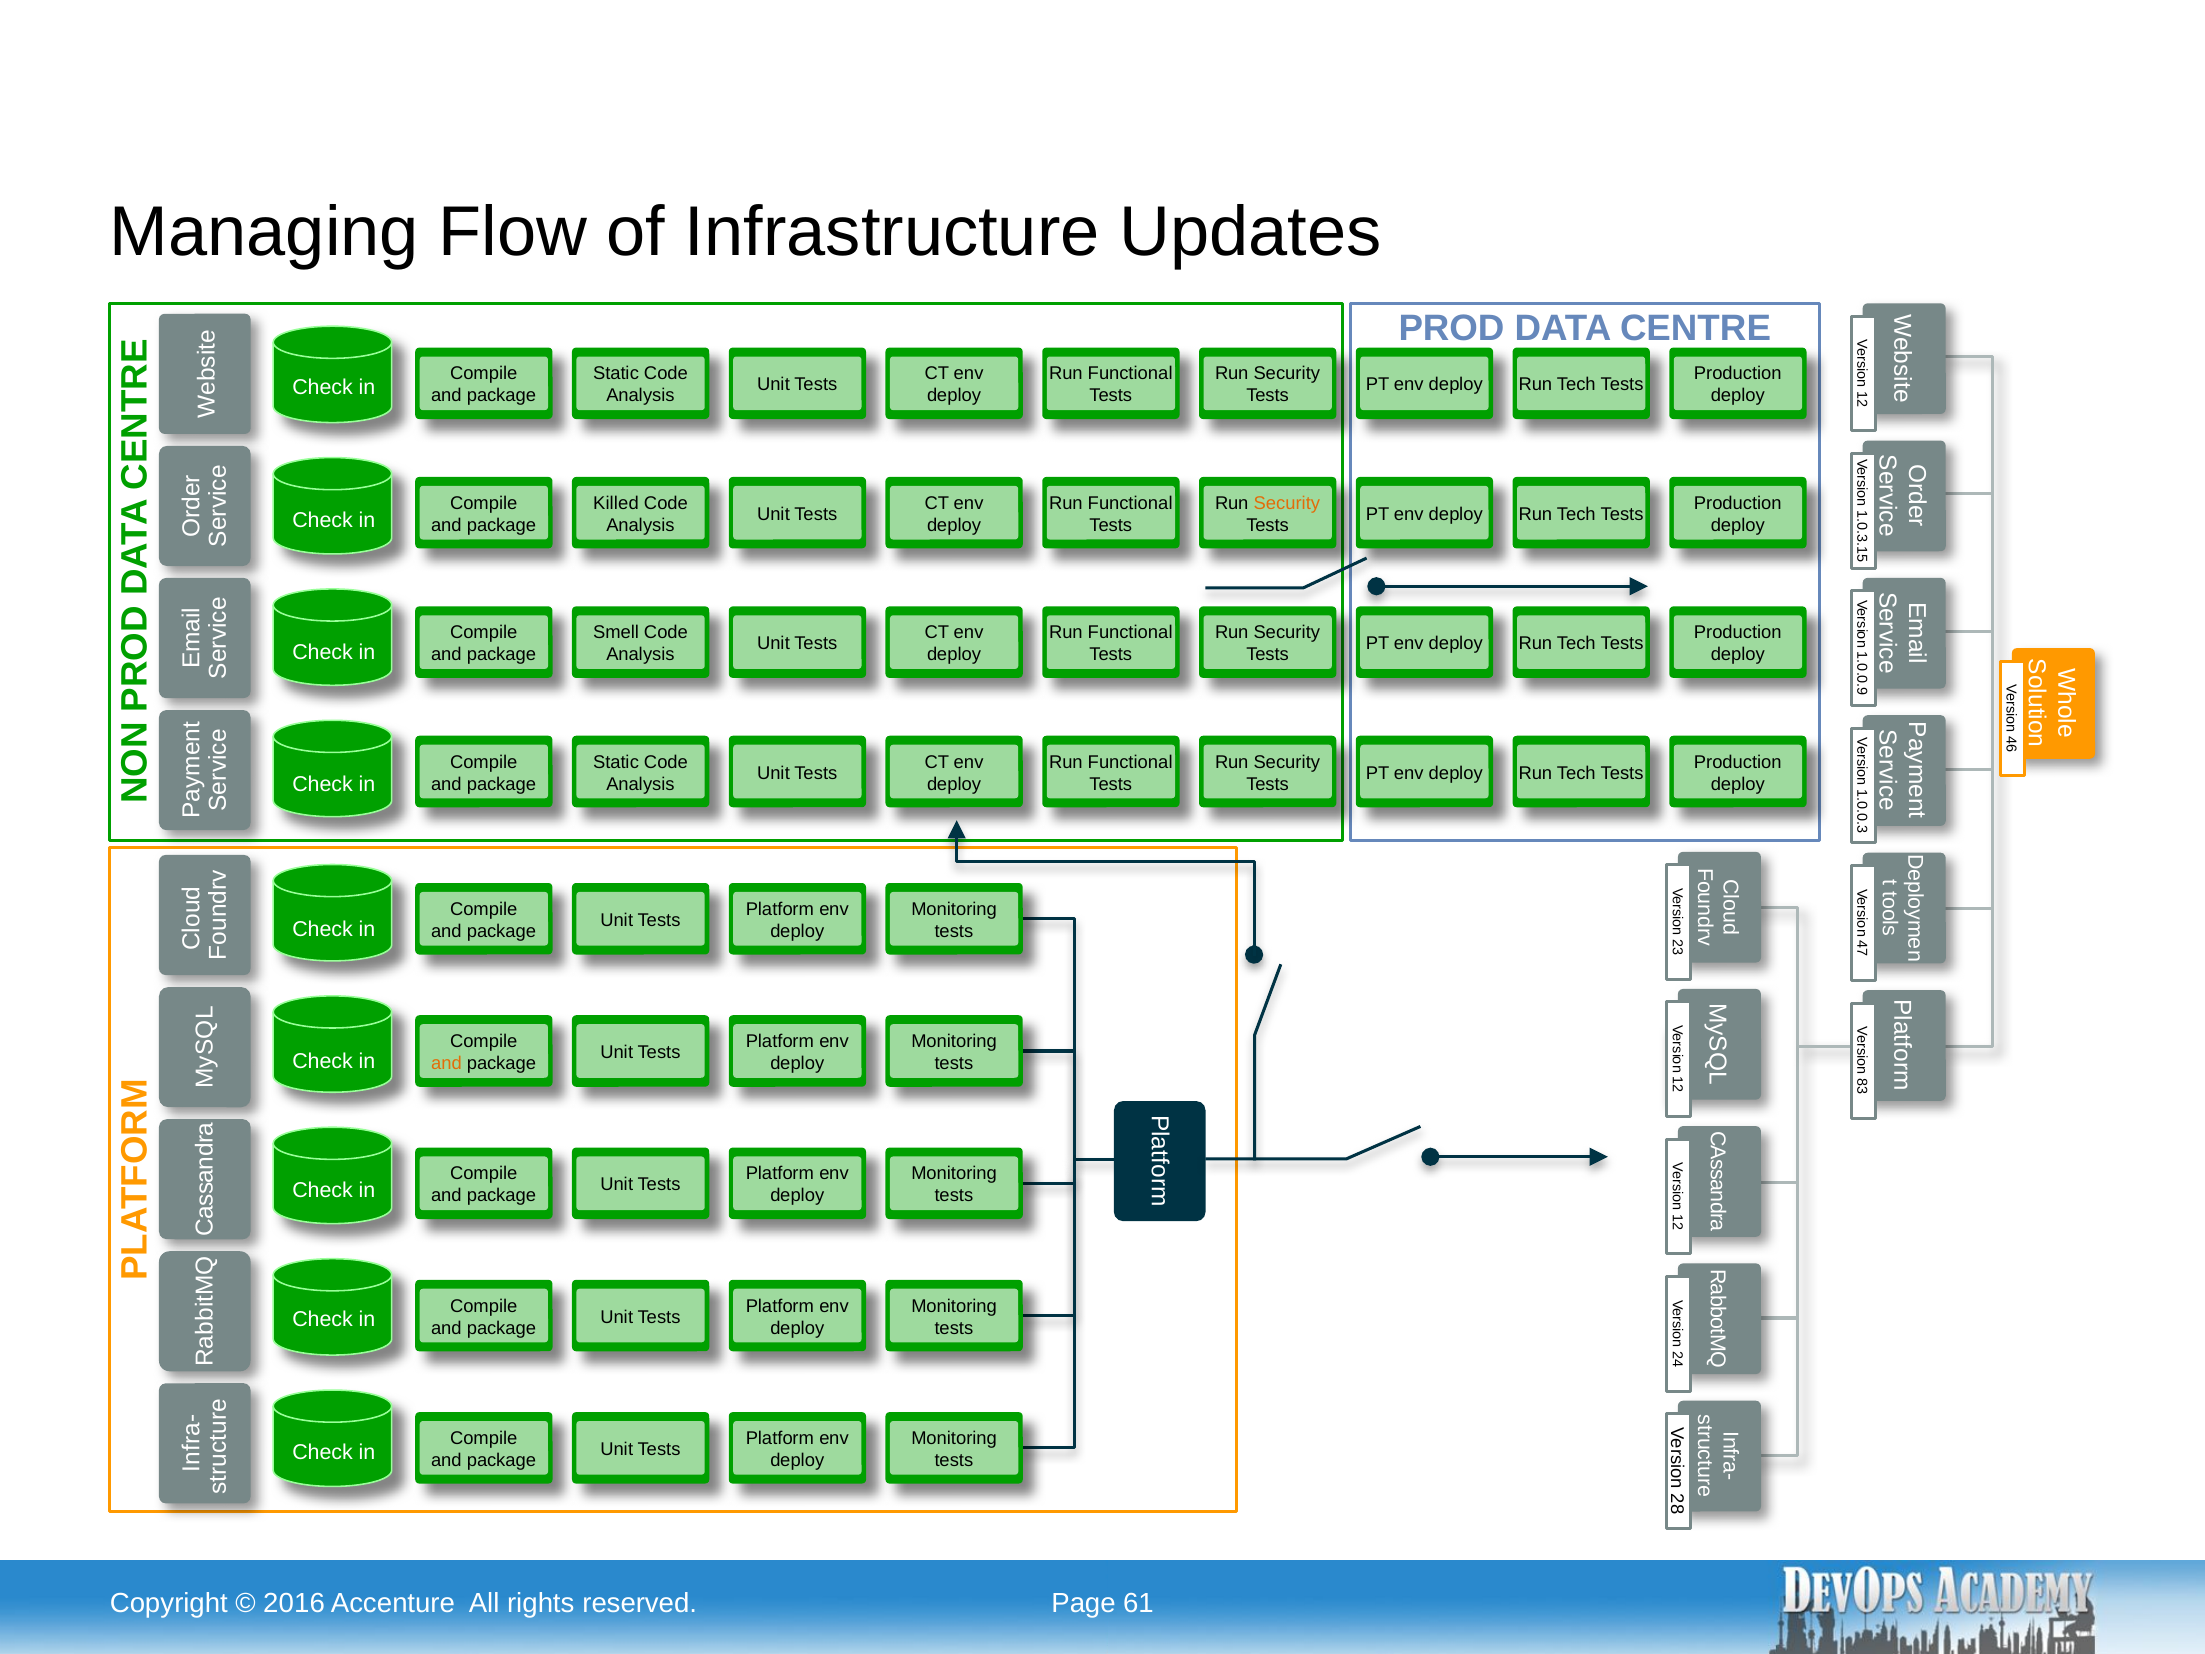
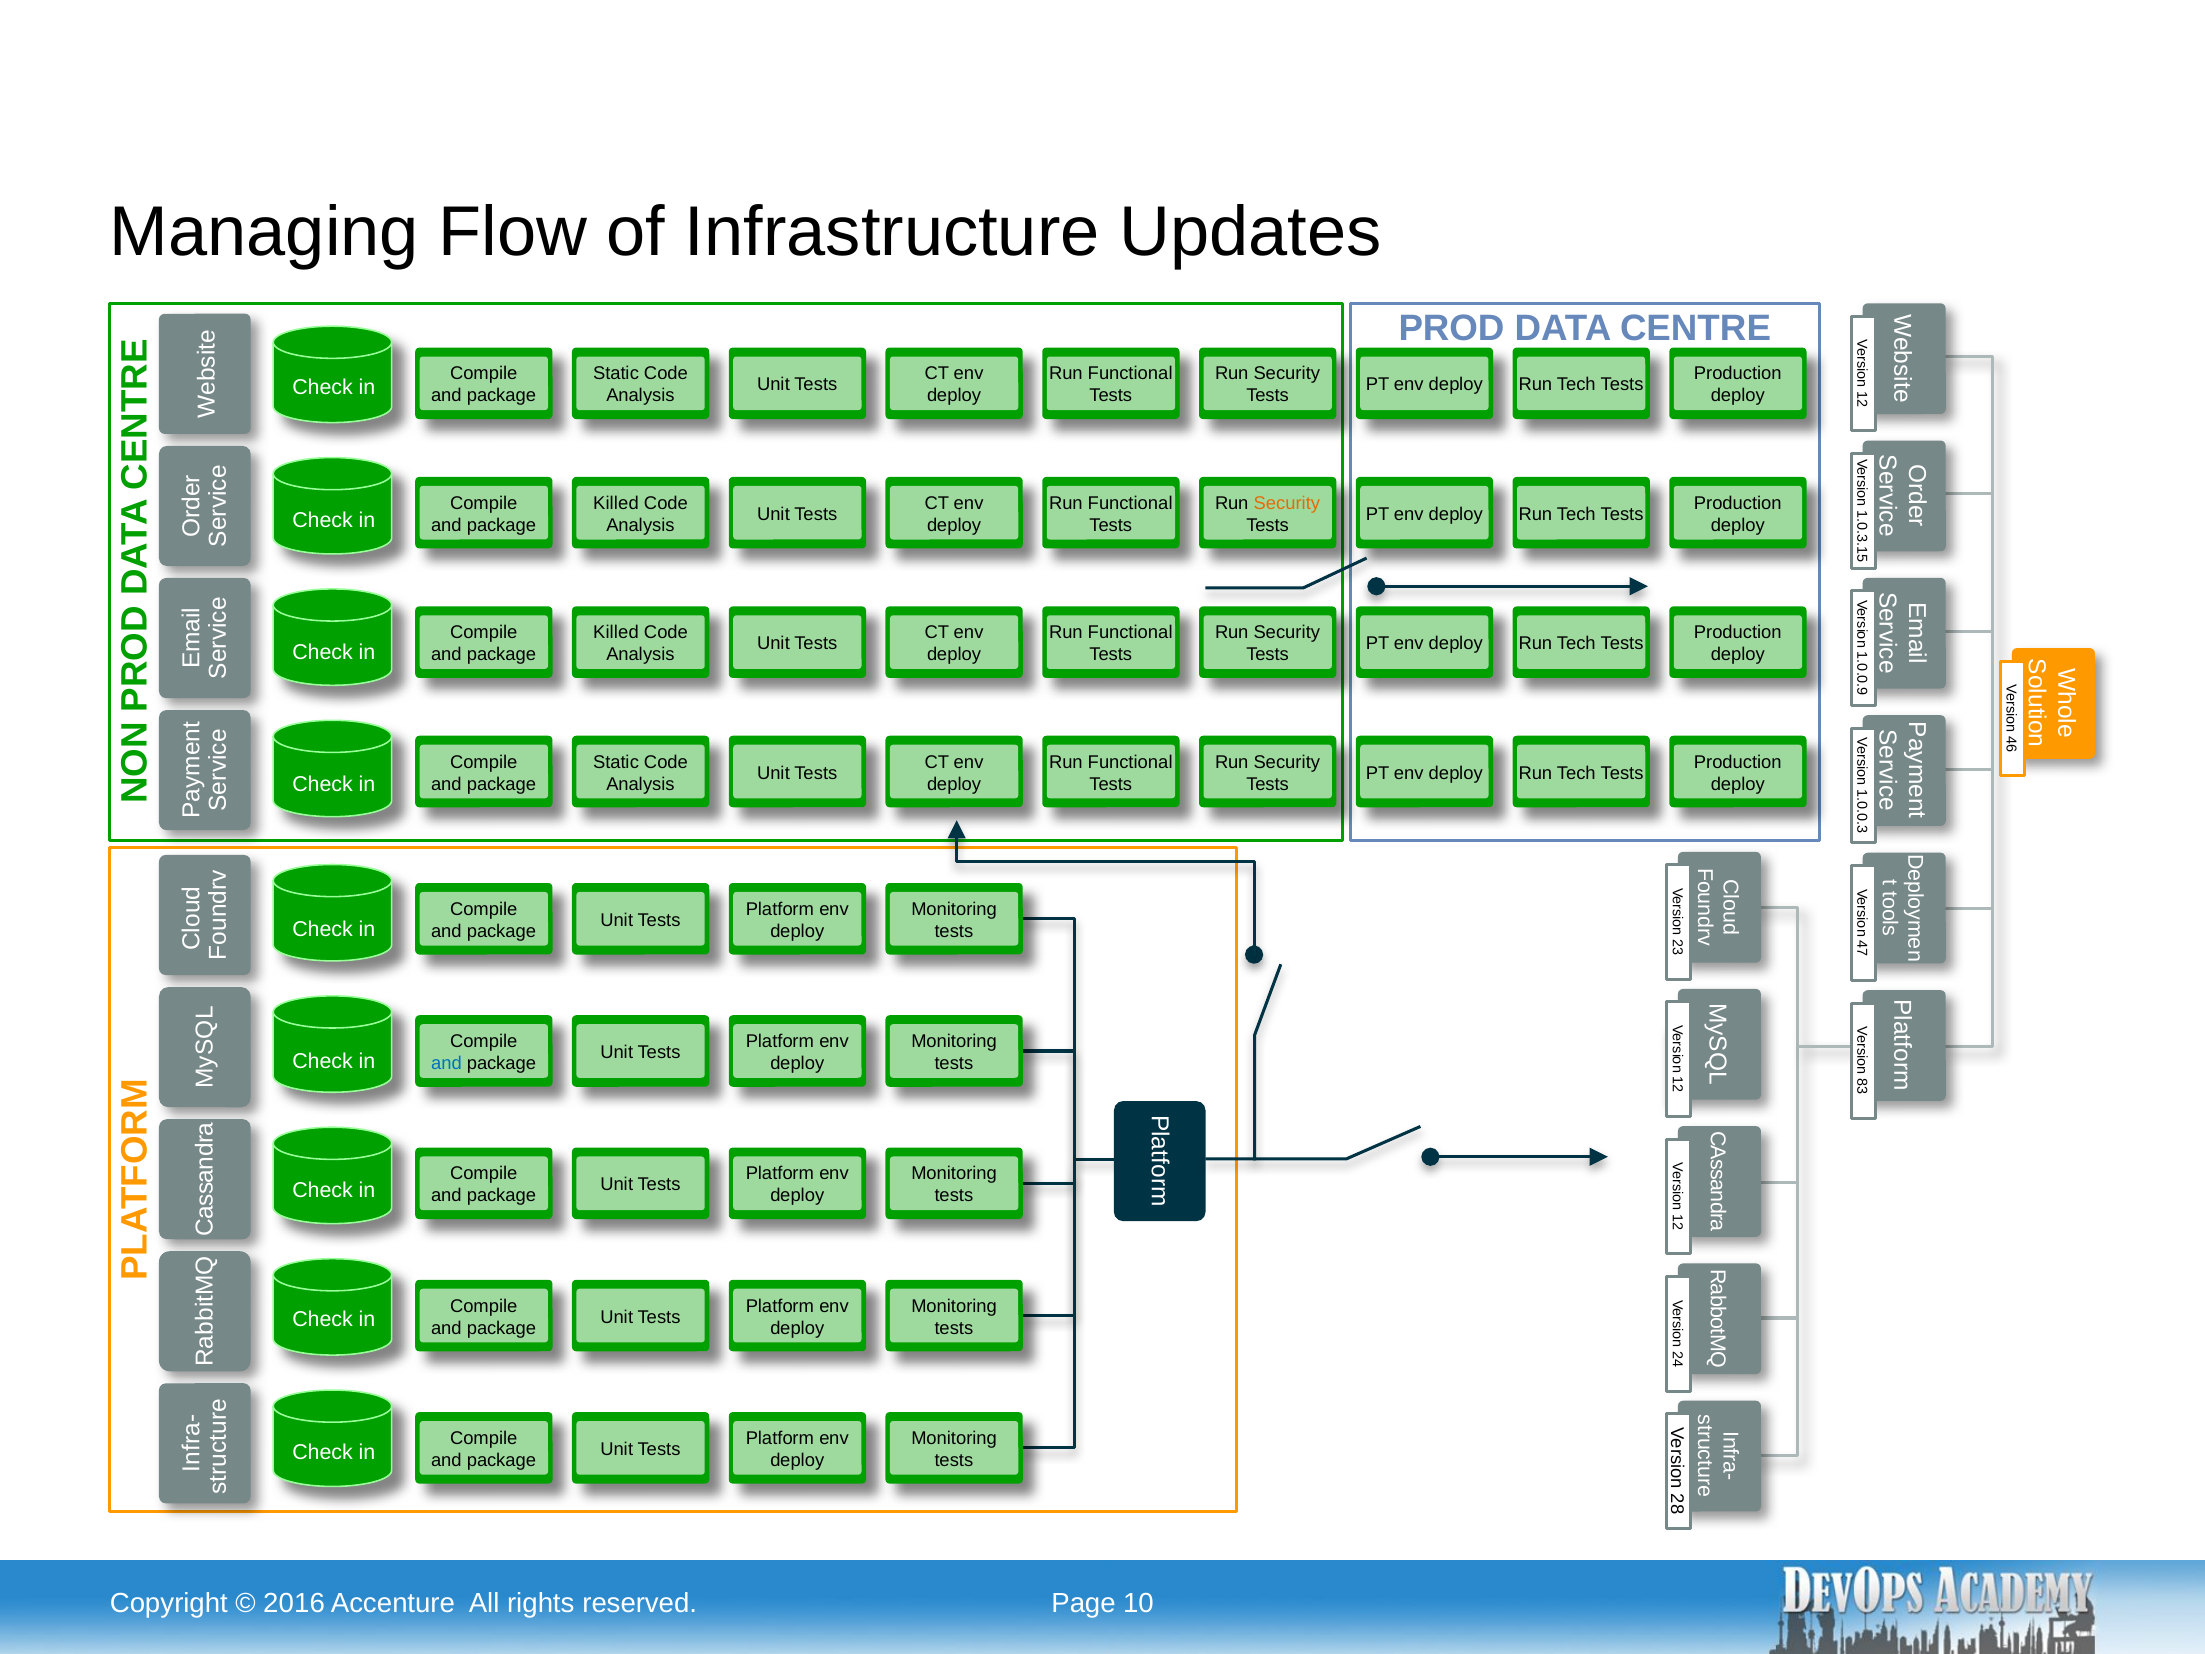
Smell at (616, 633): Smell -> Killed
and at (446, 1063) colour: orange -> blue
61: 61 -> 10
